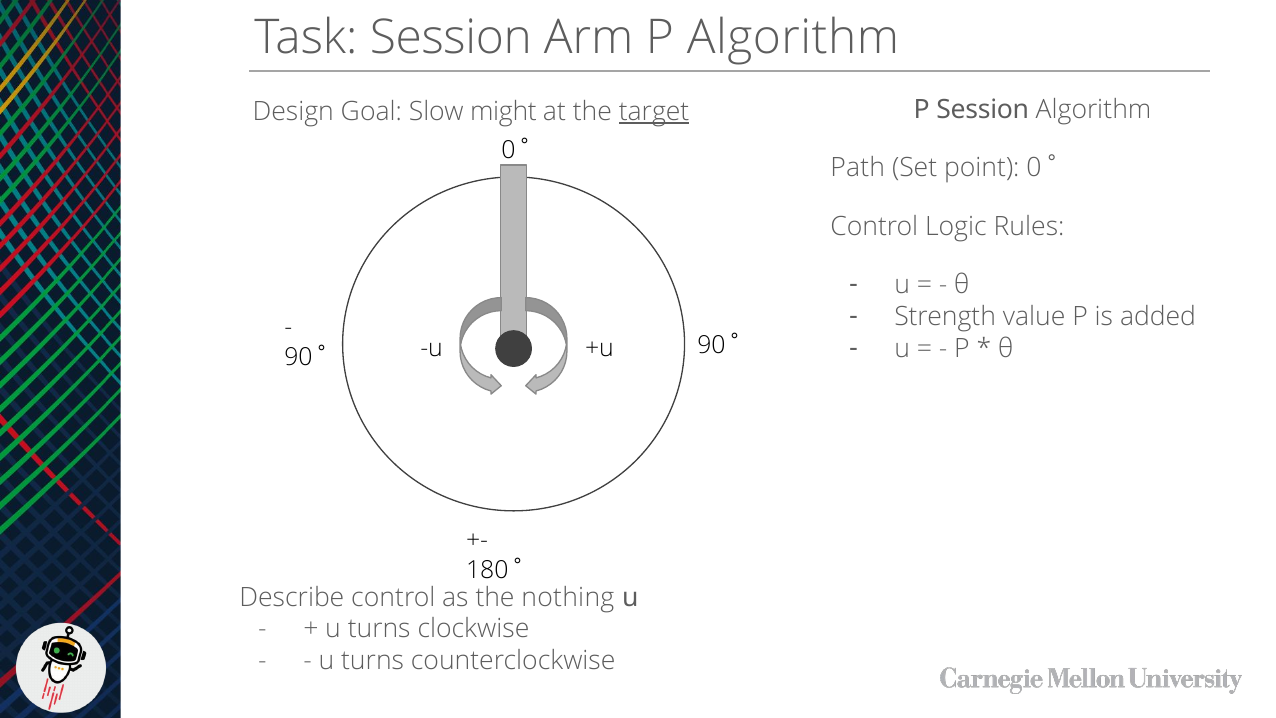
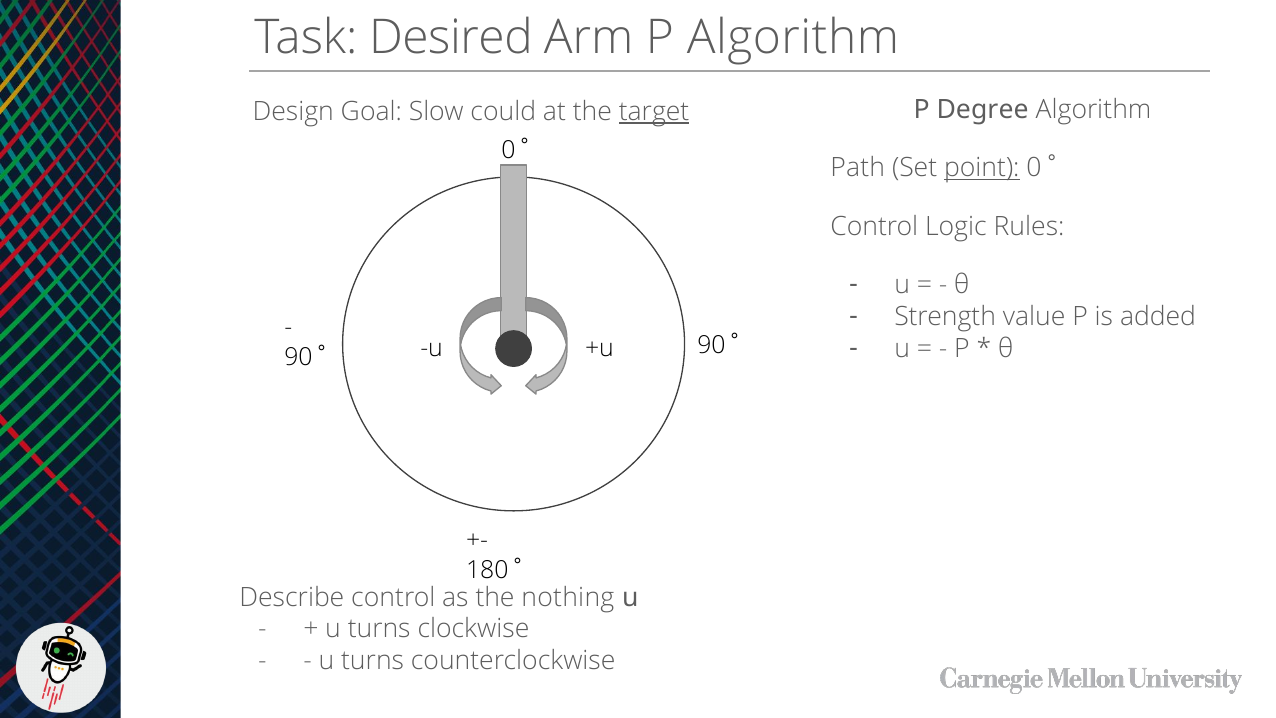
Task Session: Session -> Desired
might: might -> could
P Session: Session -> Degree
point underline: none -> present
